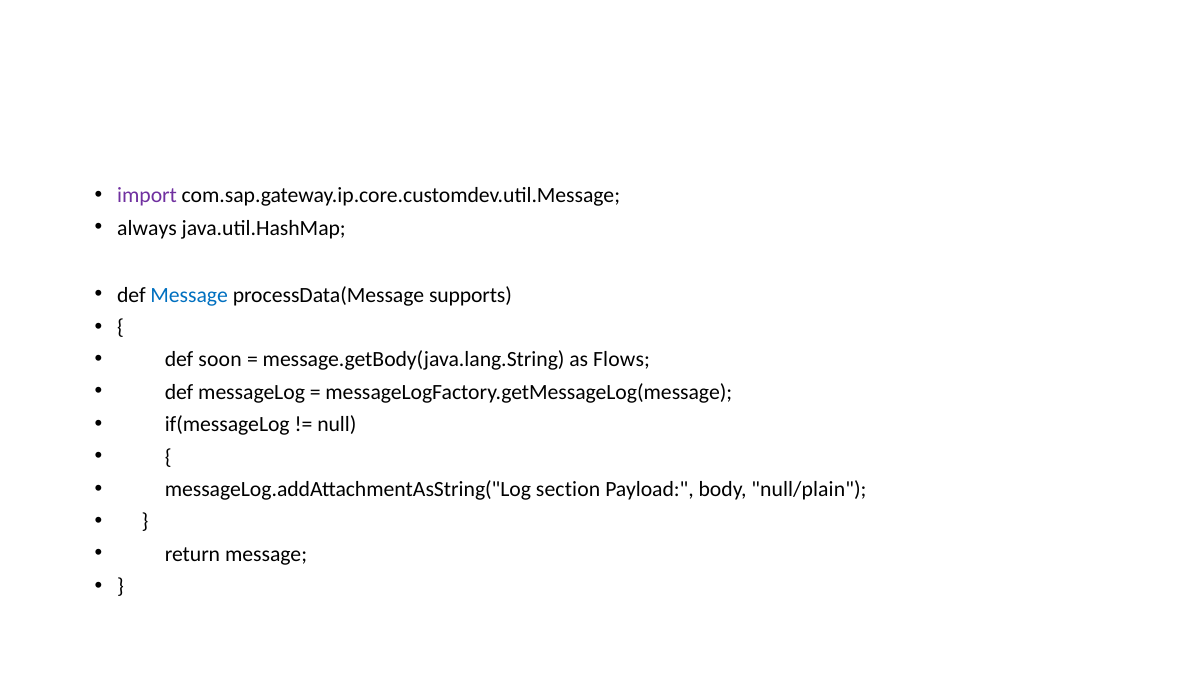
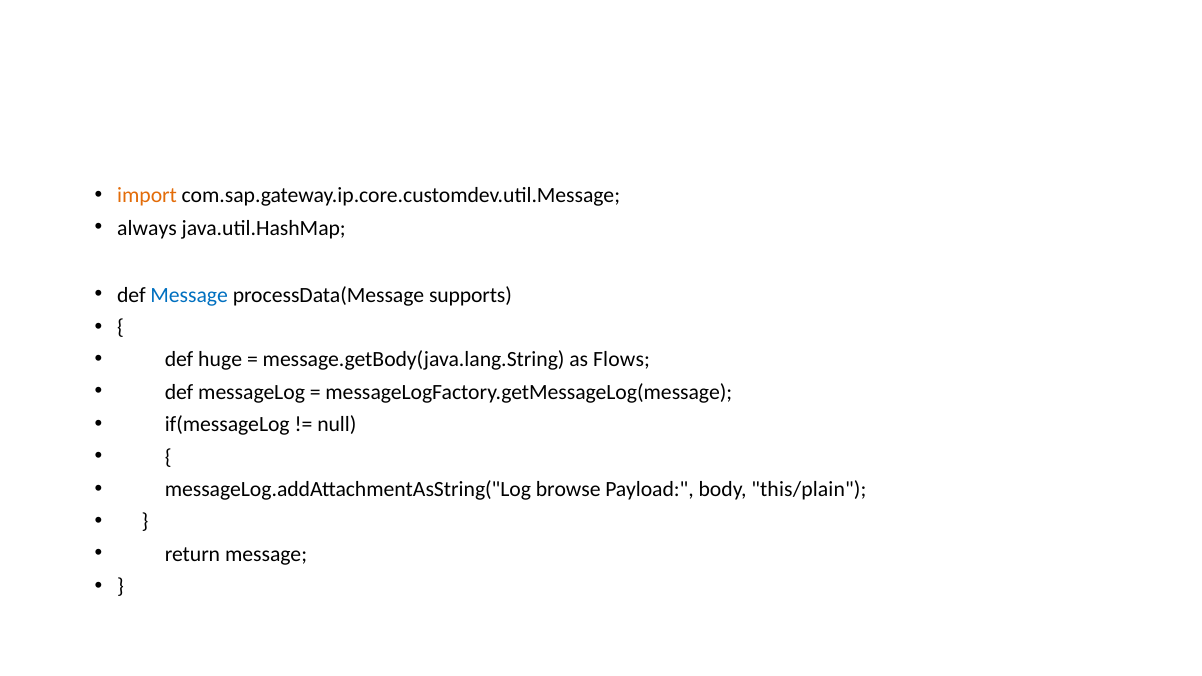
import colour: purple -> orange
soon: soon -> huge
section: section -> browse
null/plain: null/plain -> this/plain
